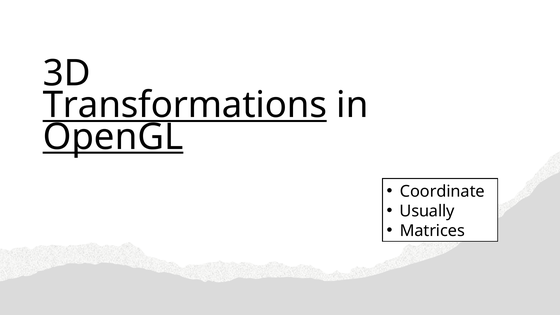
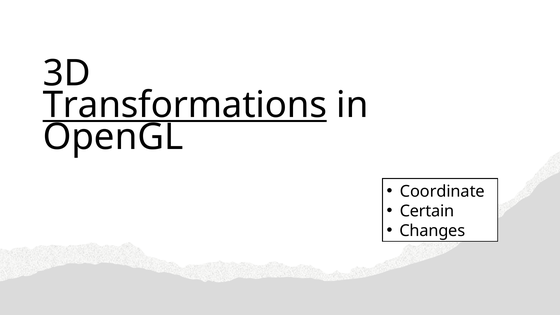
OpenGL underline: present -> none
Usually: Usually -> Certain
Matrices: Matrices -> Changes
